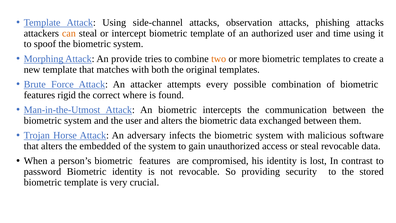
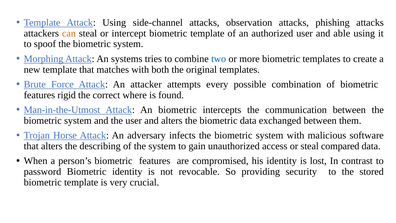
time: time -> able
provide: provide -> systems
two colour: orange -> blue
embedded: embedded -> describing
steal revocable: revocable -> compared
